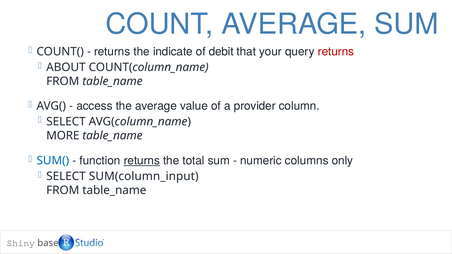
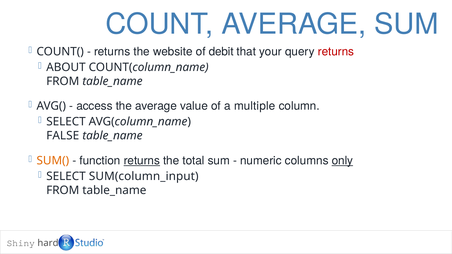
indicate: indicate -> website
provider: provider -> multiple
MORE: MORE -> FALSE
SUM( colour: blue -> orange
only underline: none -> present
base: base -> hard
